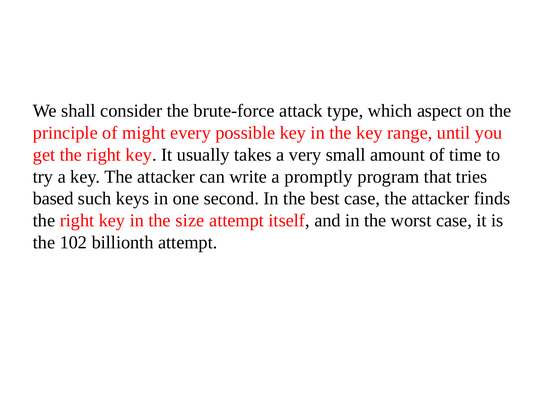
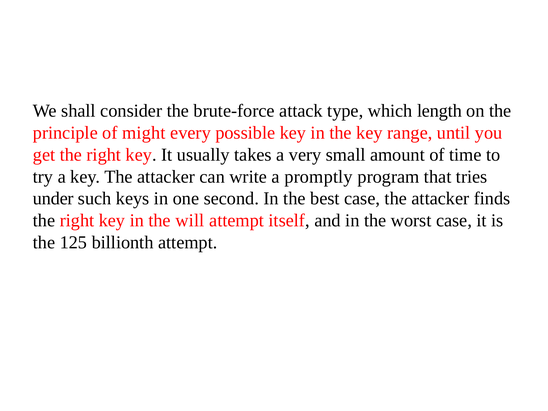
aspect: aspect -> length
based: based -> under
size: size -> will
102: 102 -> 125
